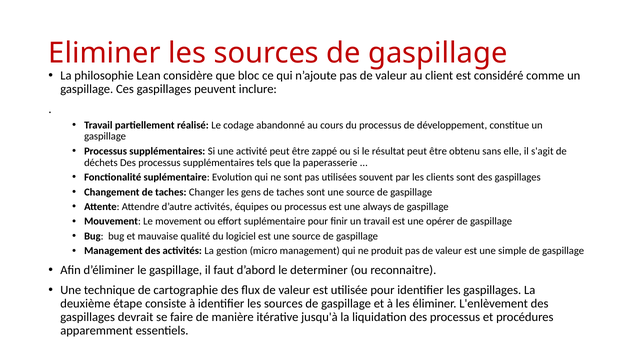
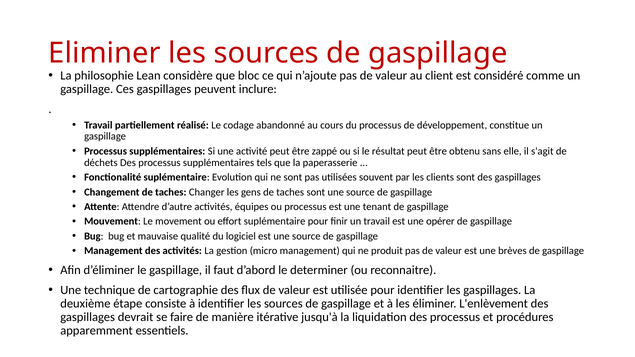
always: always -> tenant
simple: simple -> brèves
